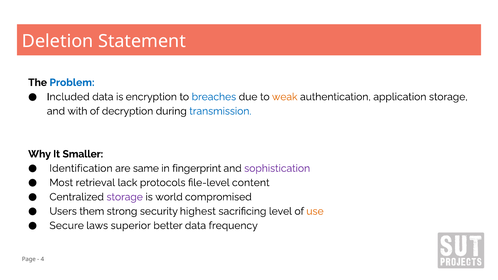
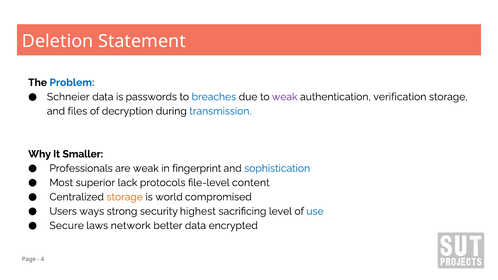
Included: Included -> Schneier
encryption: encryption -> passwords
weak at (285, 97) colour: orange -> purple
application: application -> verification
with: with -> files
Identification: Identification -> Professionals
are same: same -> weak
sophistication colour: purple -> blue
retrieval: retrieval -> superior
storage at (125, 197) colour: purple -> orange
them: them -> ways
use colour: orange -> blue
superior: superior -> network
frequency: frequency -> encrypted
